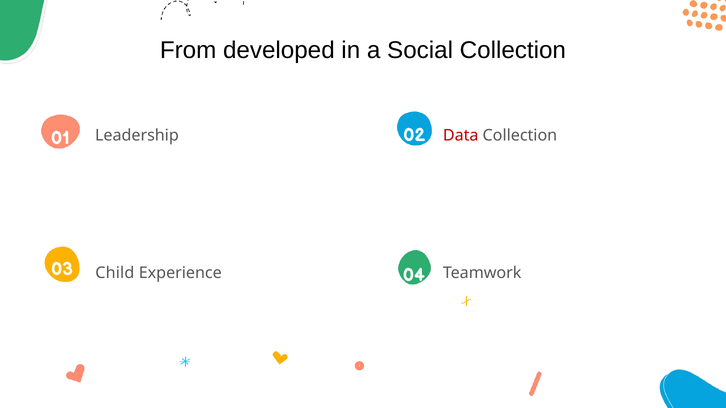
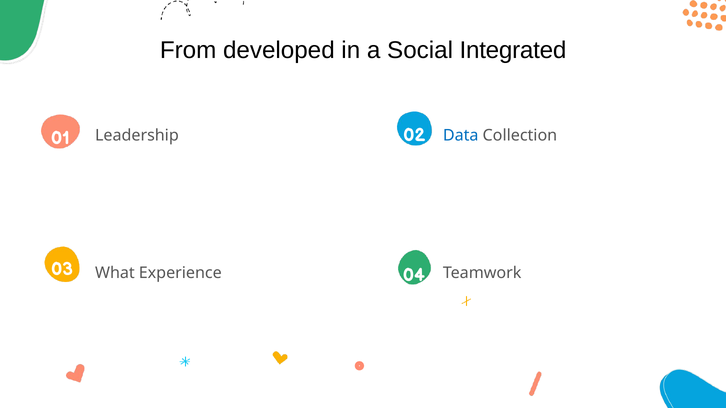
Social Collection: Collection -> Integrated
Data colour: red -> blue
Child: Child -> What
